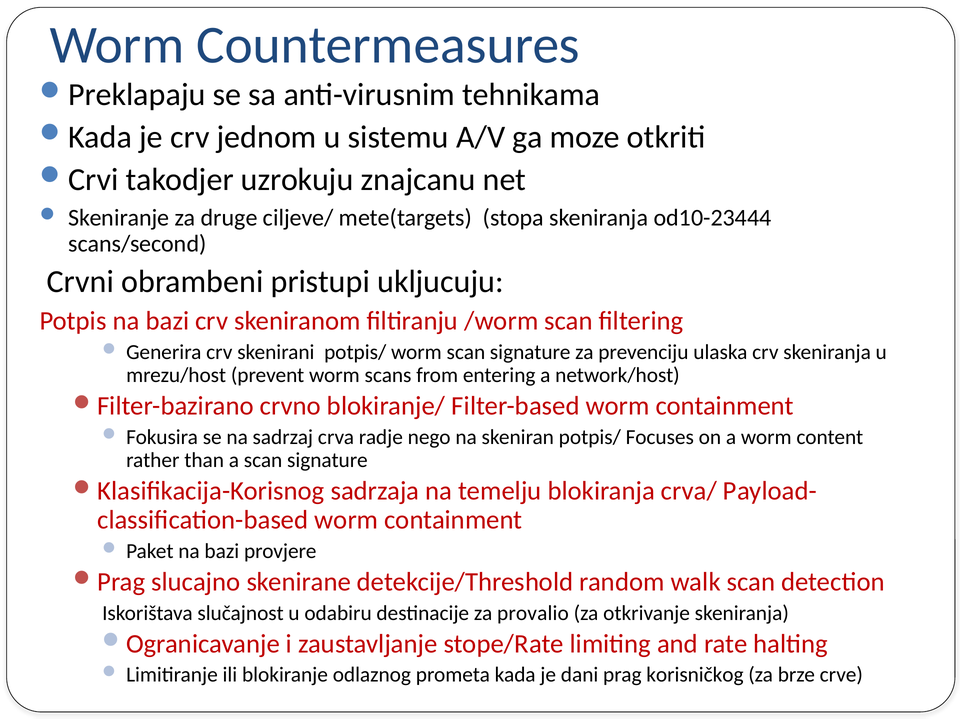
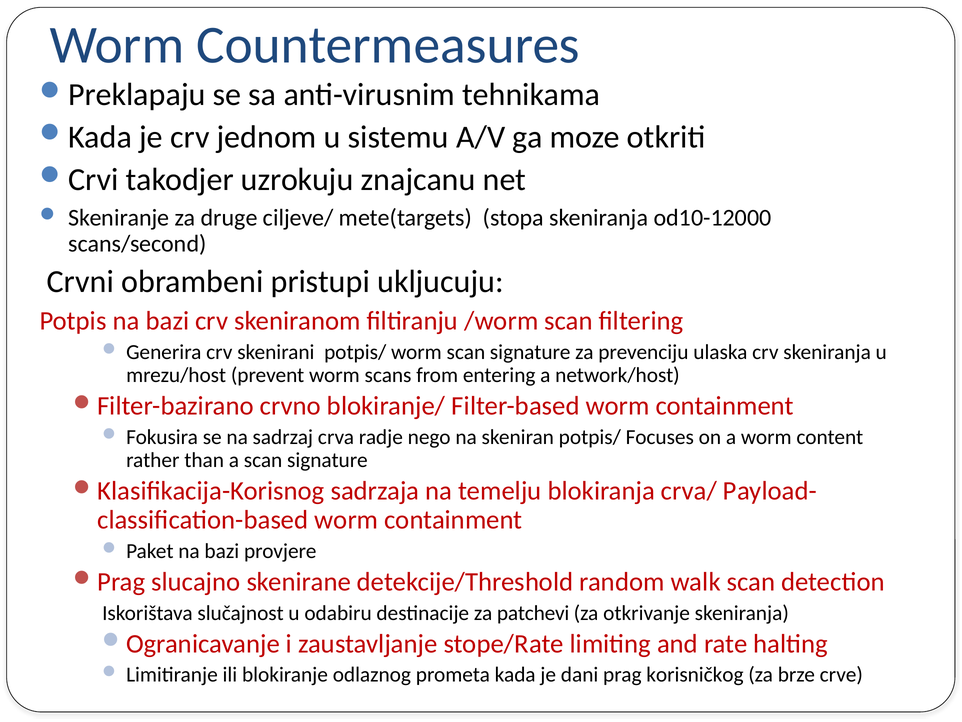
od10-23444: od10-23444 -> od10-12000
provalio: provalio -> patchevi
